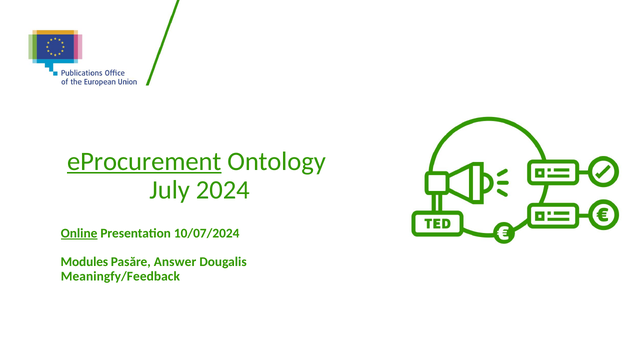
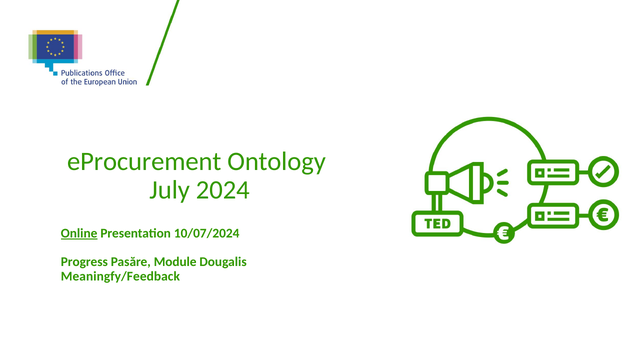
eProcurement underline: present -> none
Modules: Modules -> Progress
Answer: Answer -> Module
